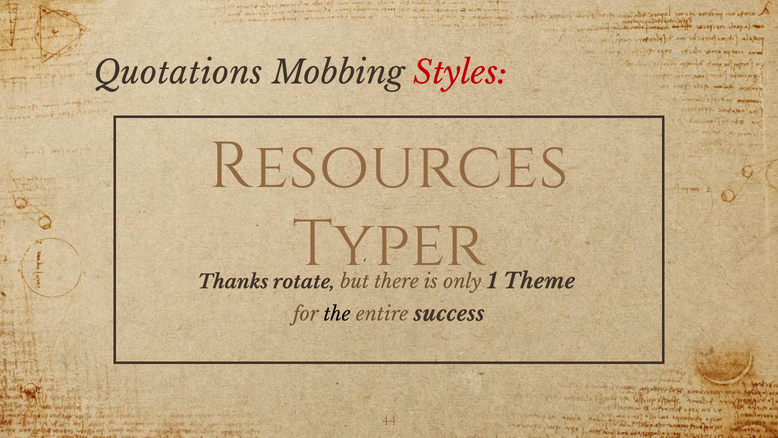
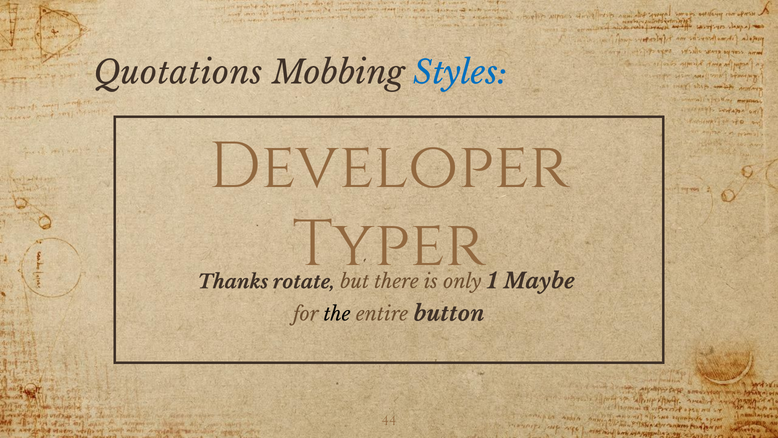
Styles colour: red -> blue
Resources: Resources -> Developer
Theme: Theme -> Maybe
success: success -> button
